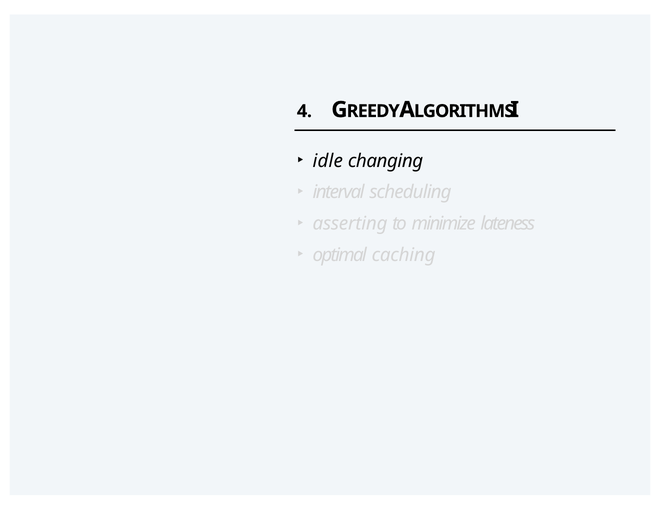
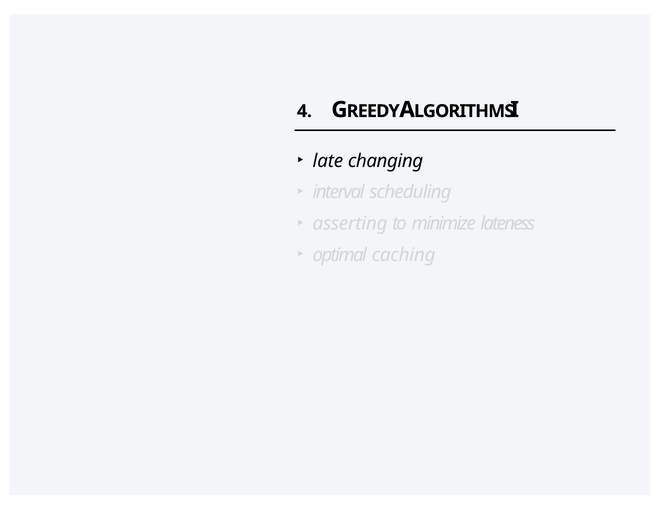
idle: idle -> late
